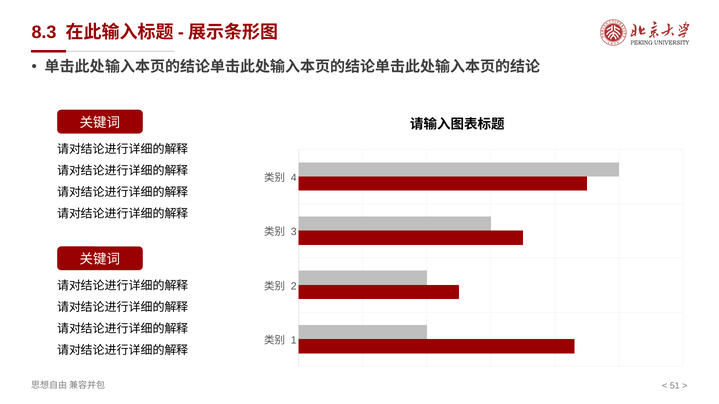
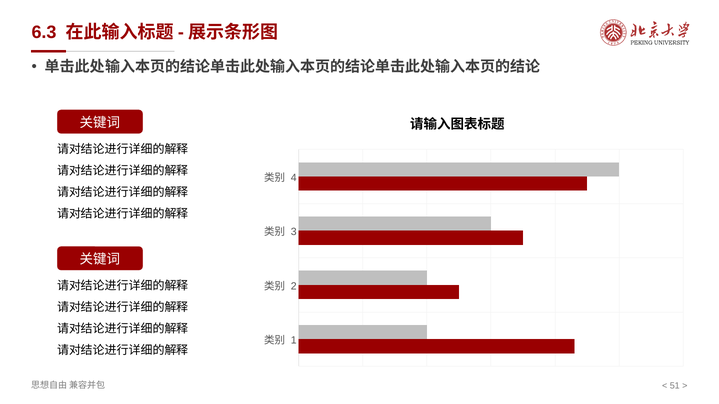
8.3: 8.3 -> 6.3
